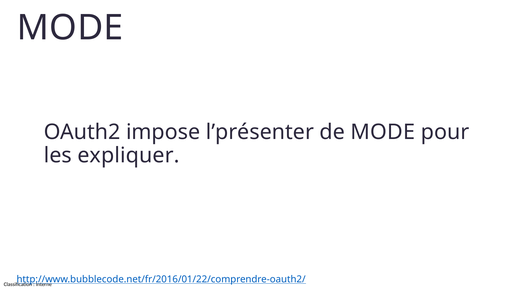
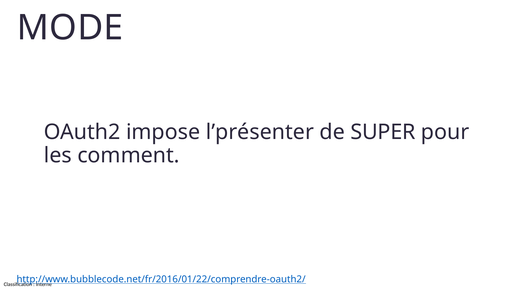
de MODE: MODE -> SUPER
expliquer: expliquer -> comment
